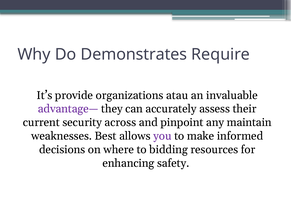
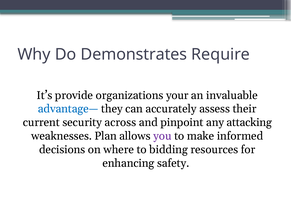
atau: atau -> your
advantage— colour: purple -> blue
maintain: maintain -> attacking
Best: Best -> Plan
